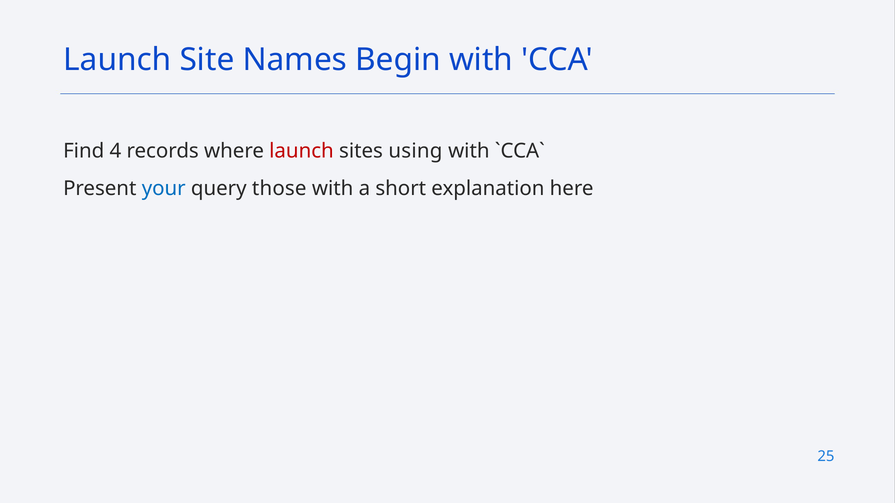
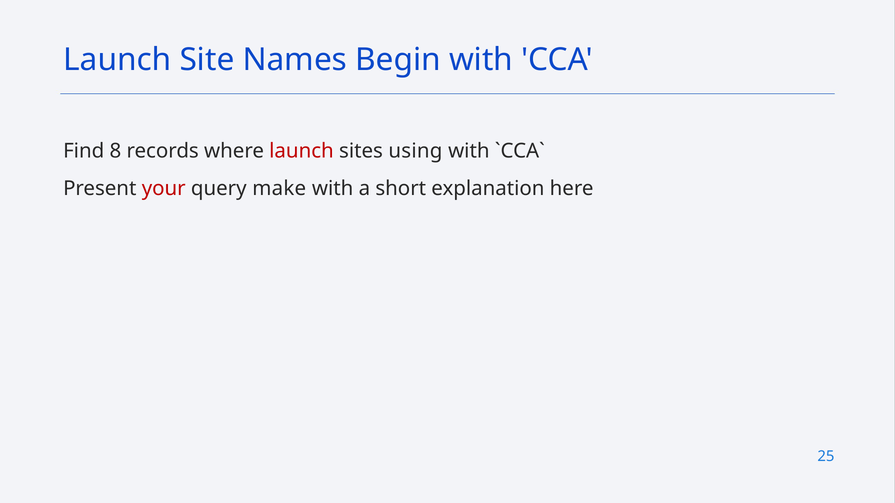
4: 4 -> 8
your colour: blue -> red
those: those -> make
